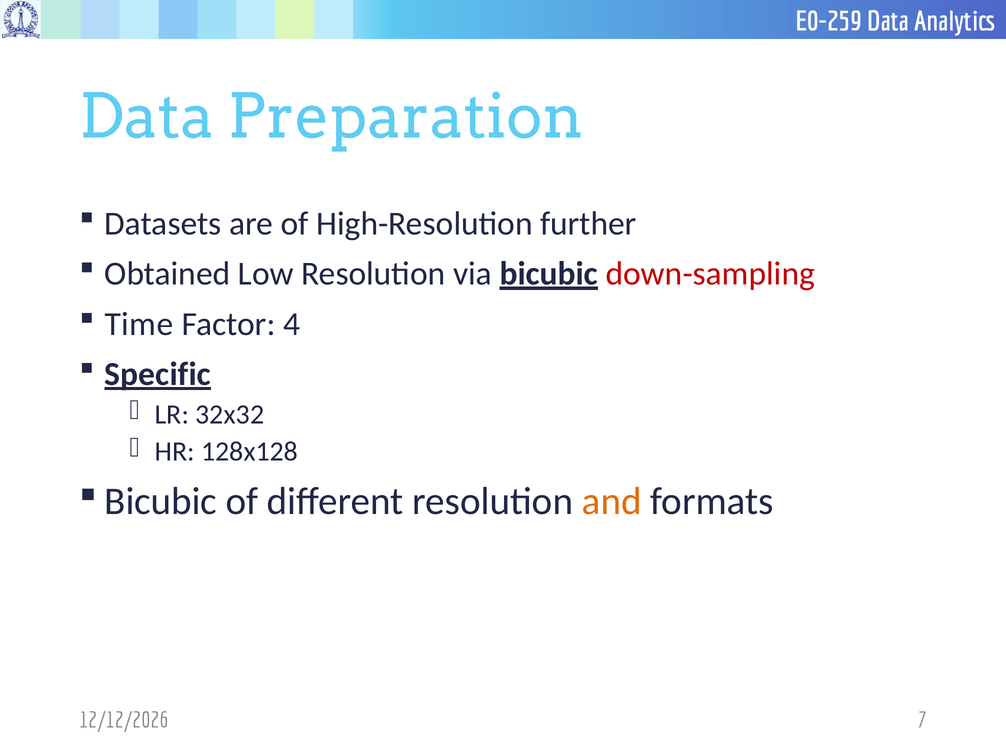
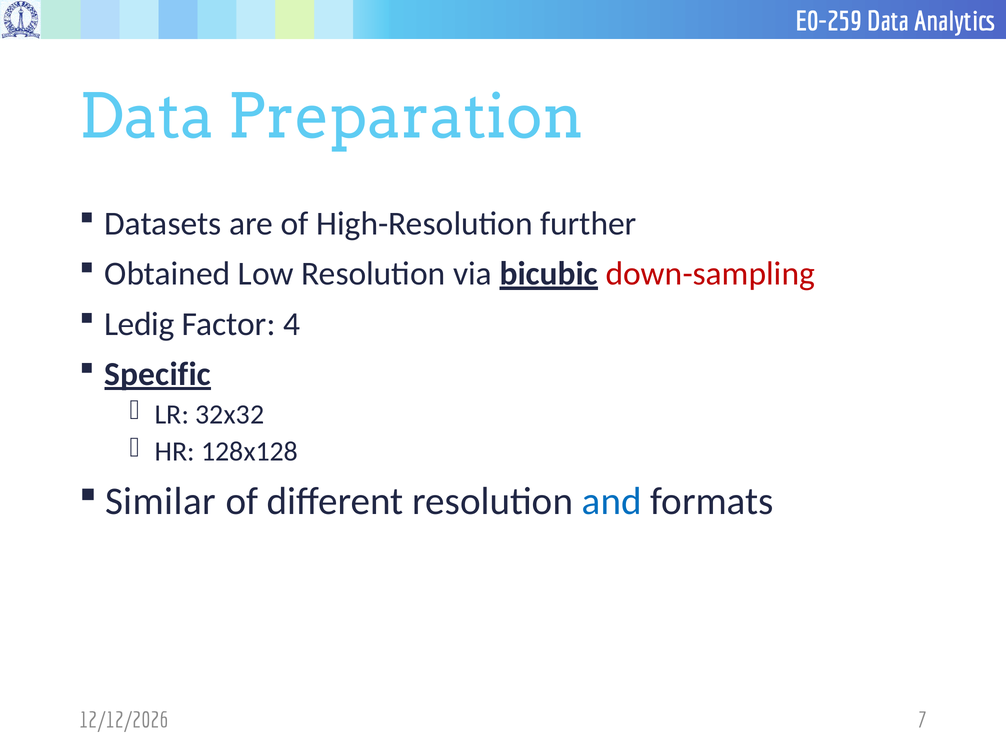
Time: Time -> Ledig
Bicubic at (161, 502): Bicubic -> Similar
and colour: orange -> blue
